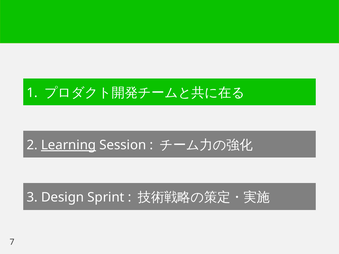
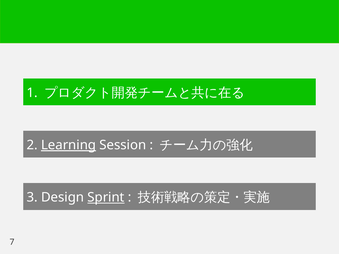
Sprint underline: none -> present
